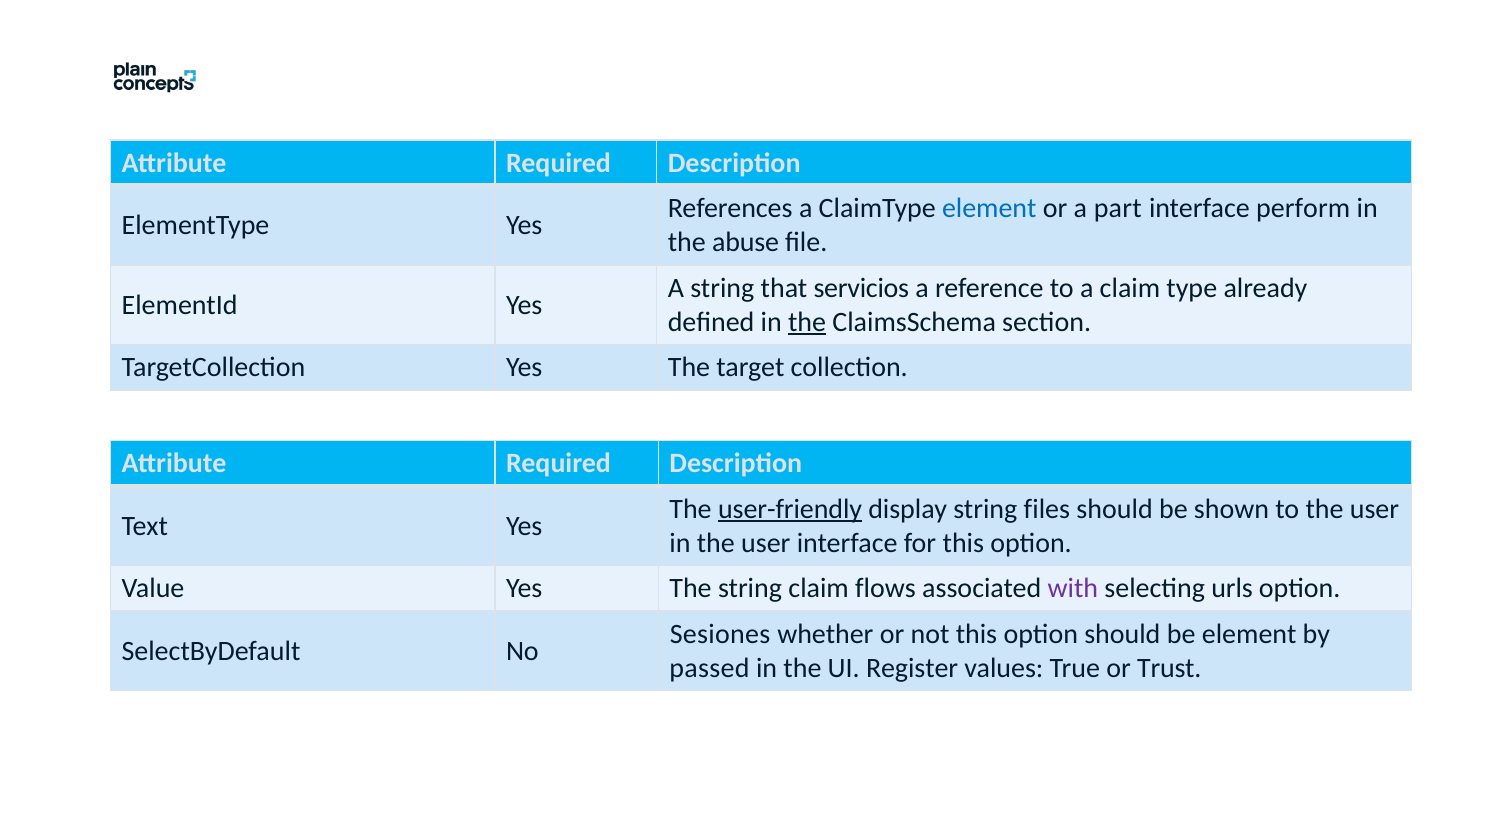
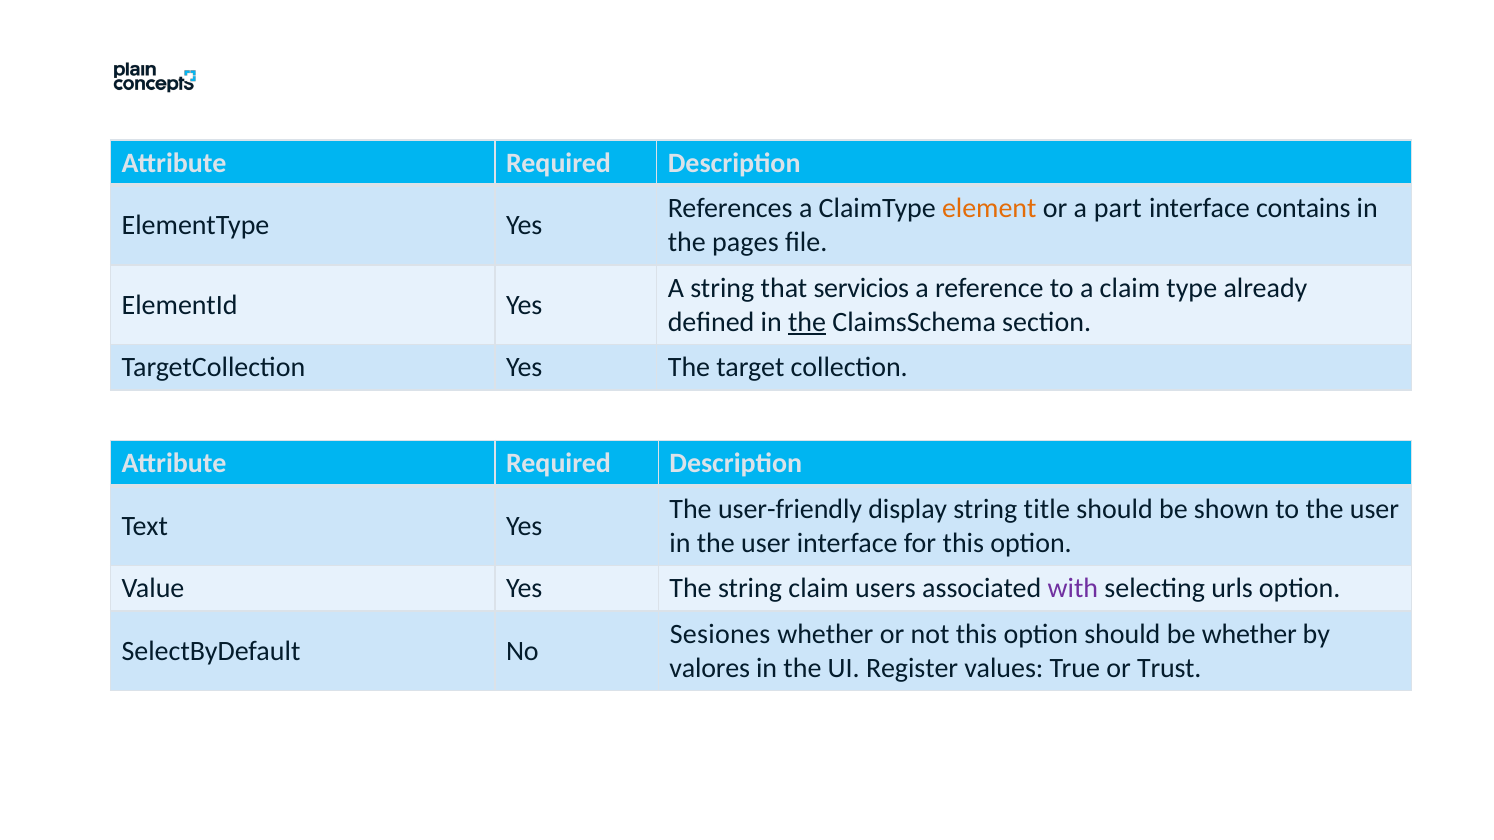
element at (989, 208) colour: blue -> orange
perform: perform -> contains
abuse: abuse -> pages
user-friendly underline: present -> none
files: files -> title
flows: flows -> users
be element: element -> whether
passed: passed -> valores
